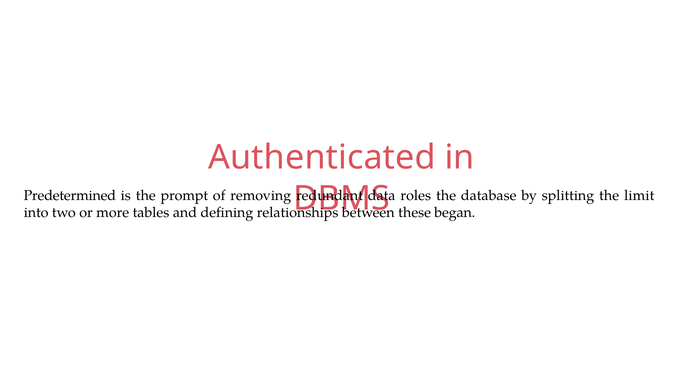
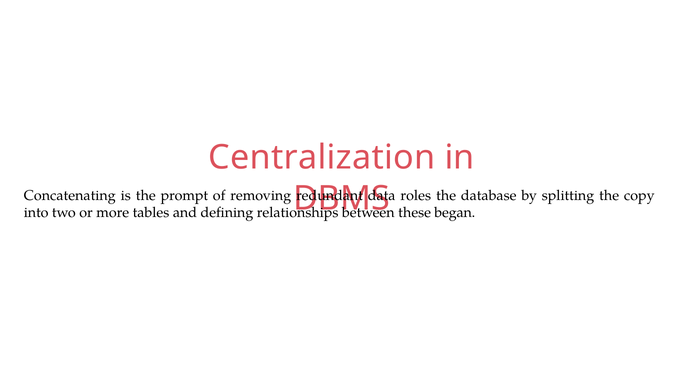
Authenticated: Authenticated -> Centralization
Predetermined: Predetermined -> Concatenating
limit: limit -> copy
